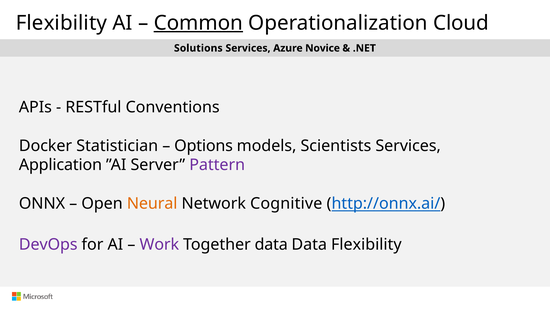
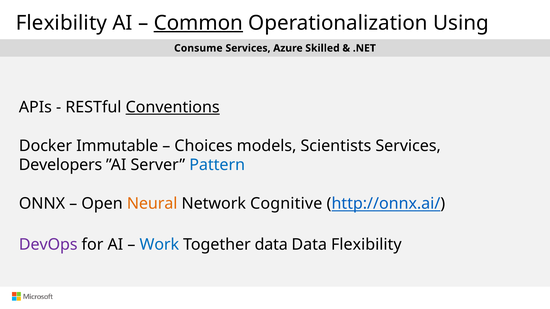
Cloud: Cloud -> Using
Solutions: Solutions -> Consume
Novice: Novice -> Skilled
Conventions underline: none -> present
Statistician: Statistician -> Immutable
Options: Options -> Choices
Application: Application -> Developers
Pattern colour: purple -> blue
Work colour: purple -> blue
